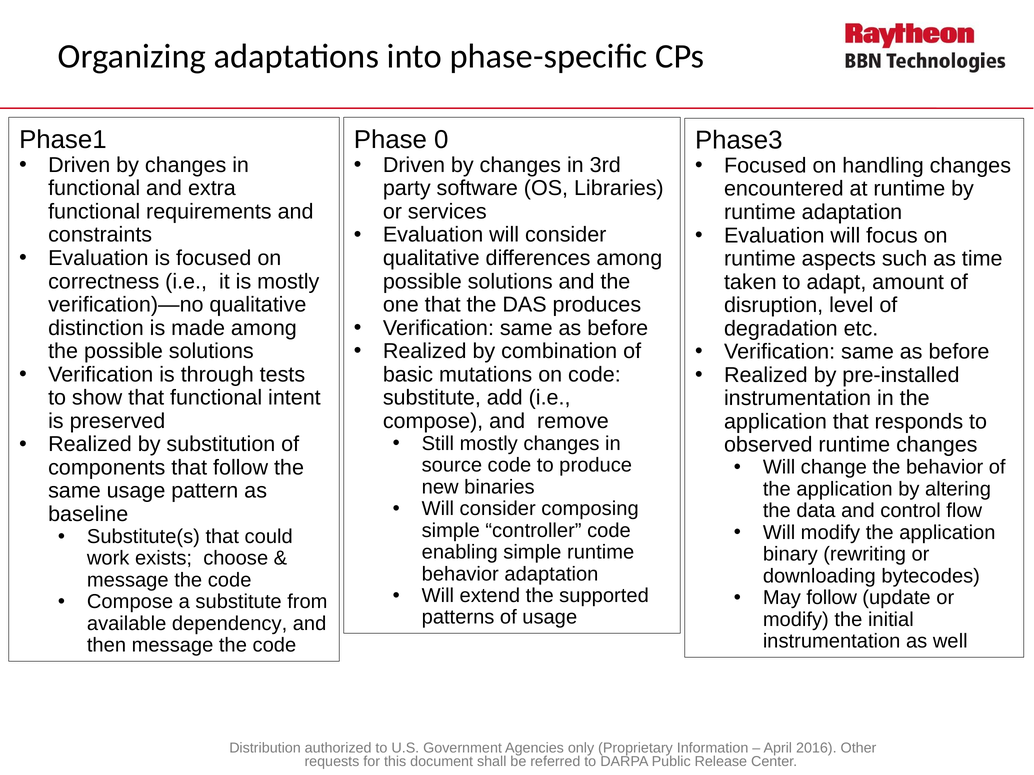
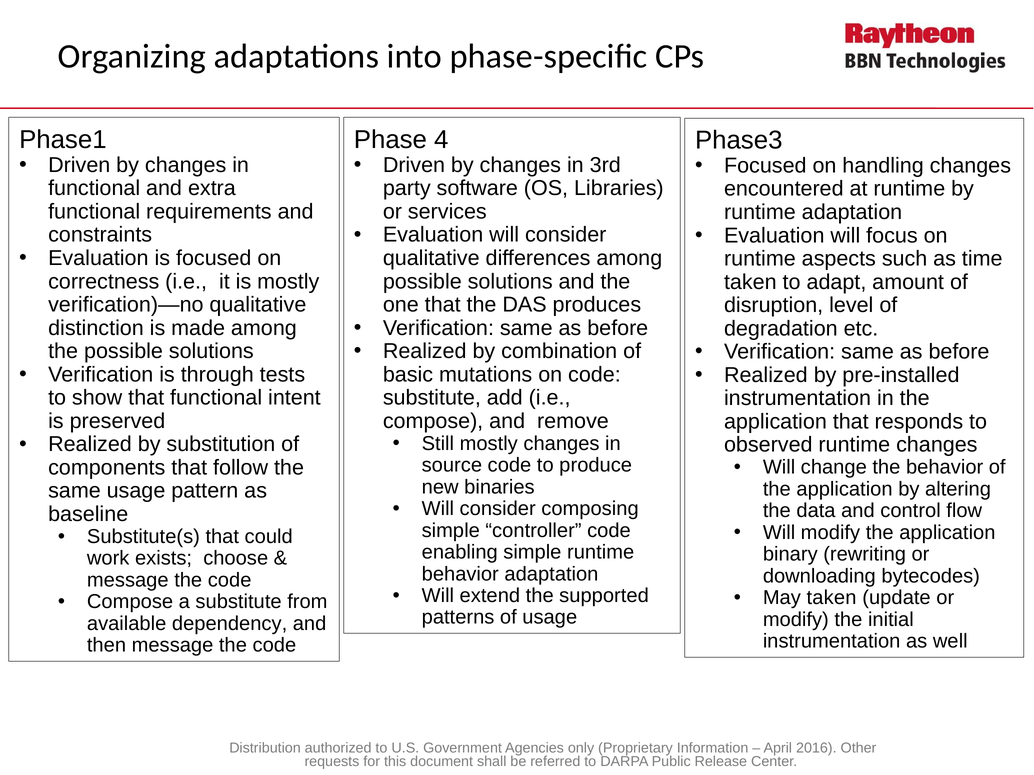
0: 0 -> 4
May follow: follow -> taken
